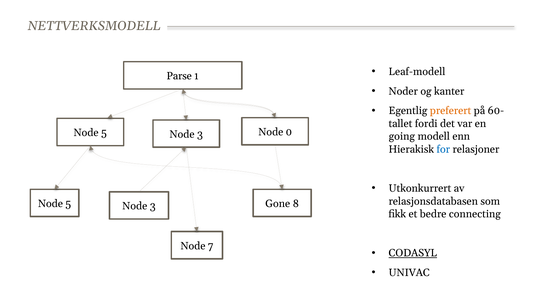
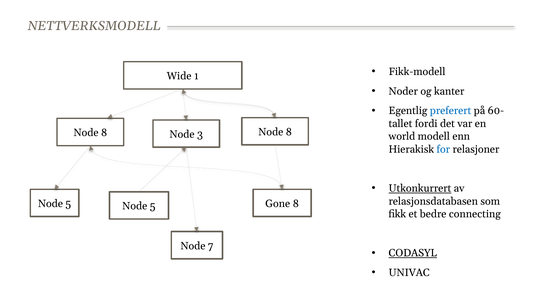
Leaf-modell: Leaf-modell -> Fikk-modell
Parse: Parse -> Wide
preferert colour: orange -> blue
5 at (104, 133): 5 -> 8
3 Node 0: 0 -> 8
going: going -> world
Utkonkurrert underline: none -> present
3 at (153, 206): 3 -> 5
